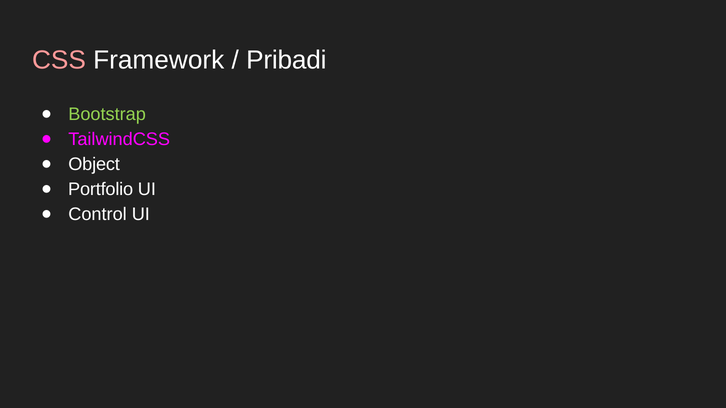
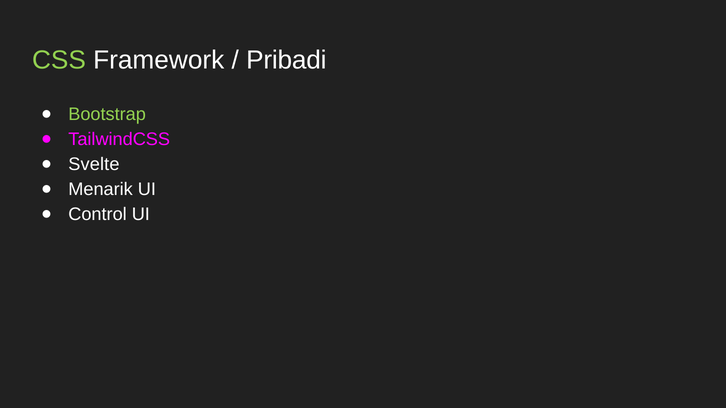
CSS colour: pink -> light green
Object: Object -> Svelte
Portfolio: Portfolio -> Menarik
